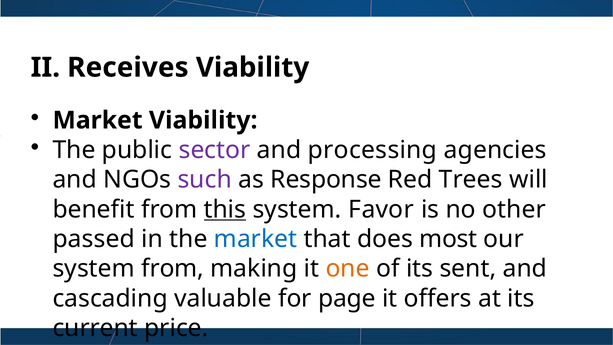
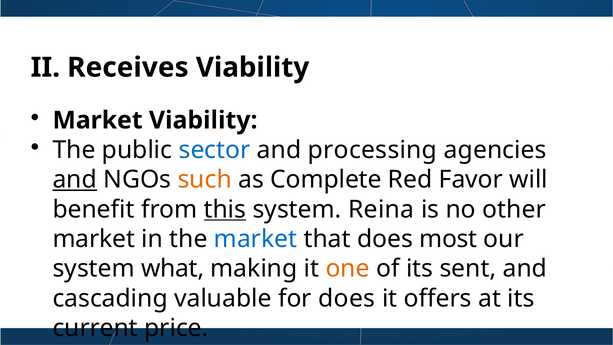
sector colour: purple -> blue
and at (75, 180) underline: none -> present
such colour: purple -> orange
Response: Response -> Complete
Trees: Trees -> Favor
Favor: Favor -> Reina
passed at (94, 239): passed -> market
system from: from -> what
for page: page -> does
